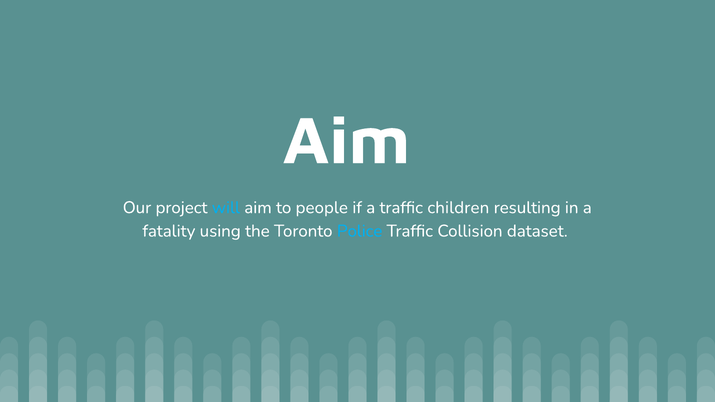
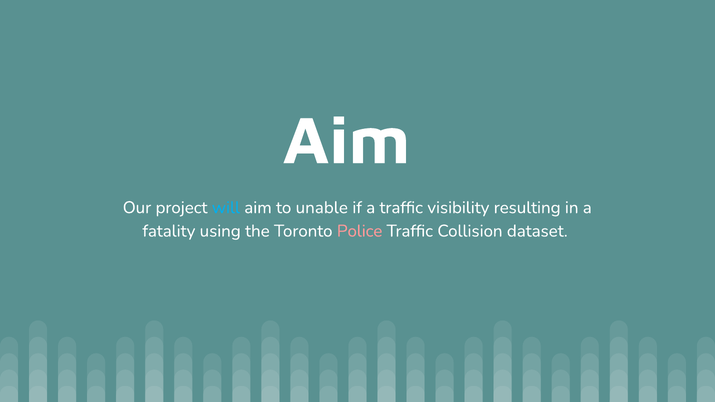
people: people -> unable
children: children -> visibility
Police colour: light blue -> pink
